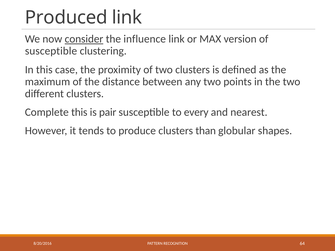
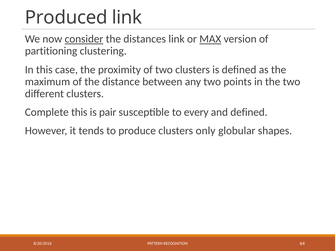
influence: influence -> distances
MAX underline: none -> present
susceptible at (51, 51): susceptible -> partitioning
and nearest: nearest -> defined
than: than -> only
